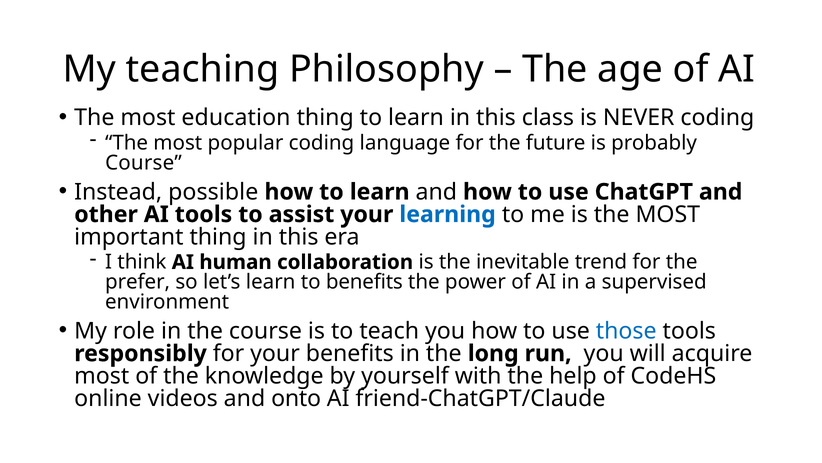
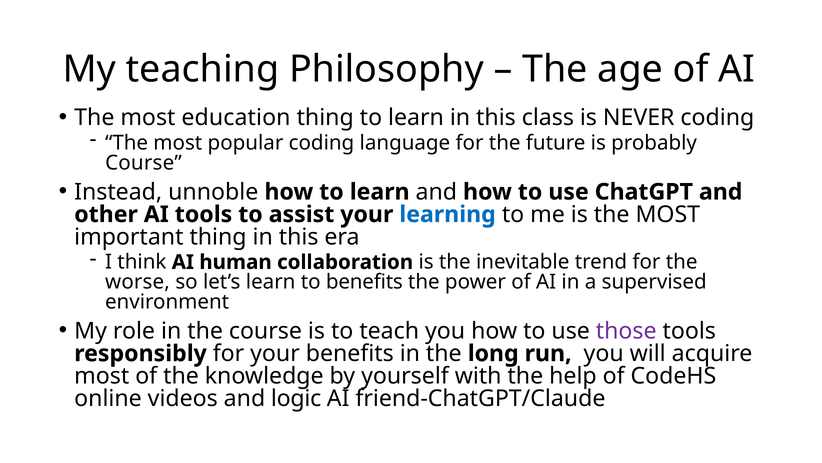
possible: possible -> unnoble
prefer: prefer -> worse
those colour: blue -> purple
onto: onto -> logic
